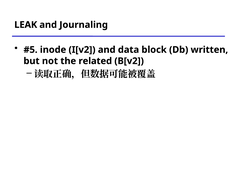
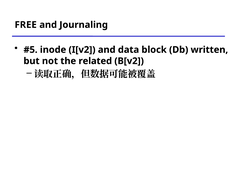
LEAK: LEAK -> FREE
